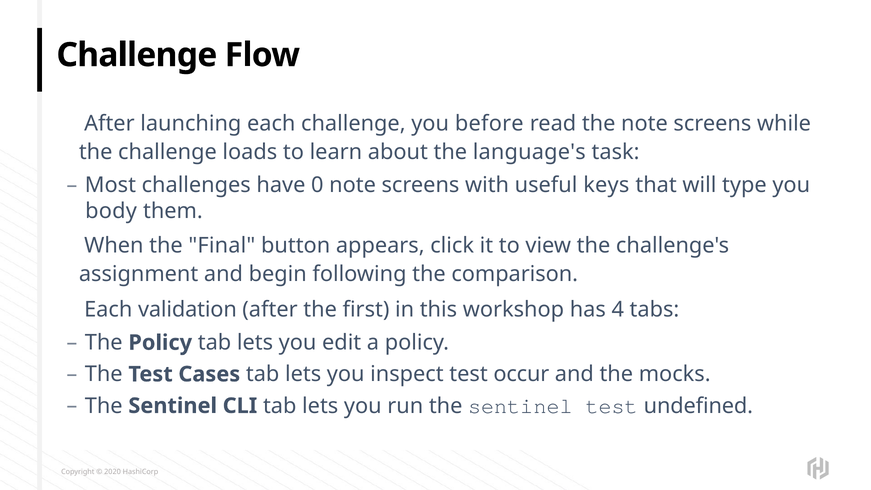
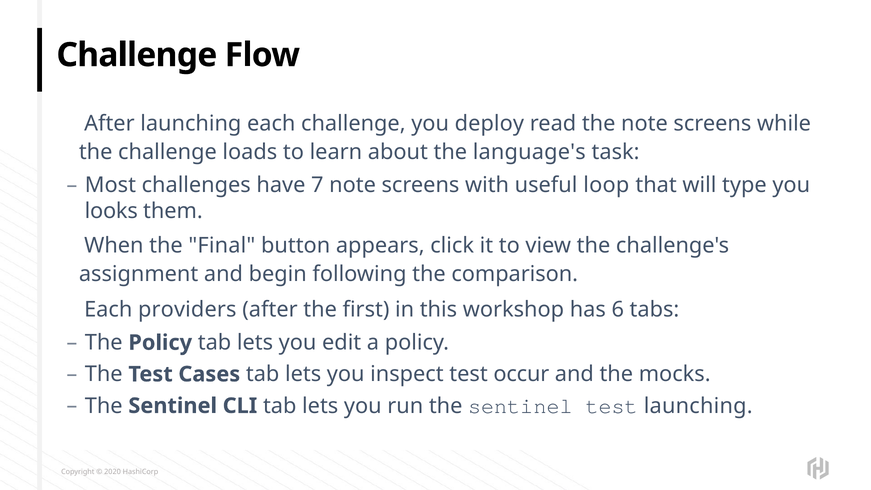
before: before -> deploy
0: 0 -> 7
keys: keys -> loop
body: body -> looks
validation: validation -> providers
4: 4 -> 6
test undefined: undefined -> launching
